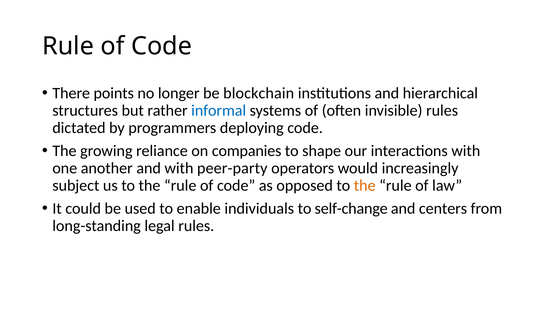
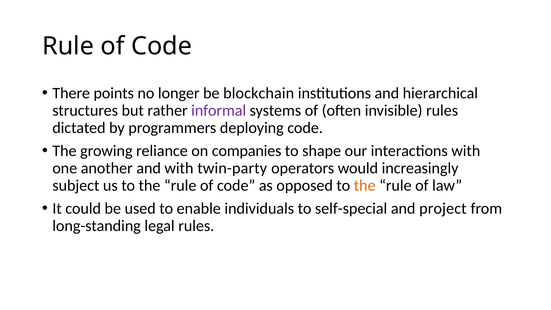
informal colour: blue -> purple
peer-party: peer-party -> twin-party
self-change: self-change -> self-special
centers: centers -> project
